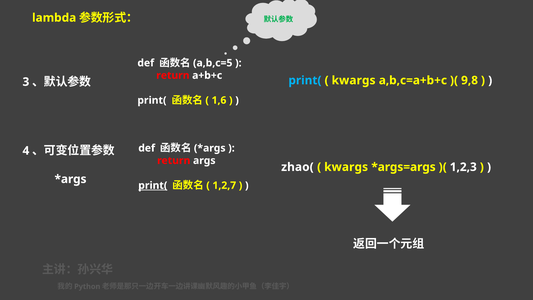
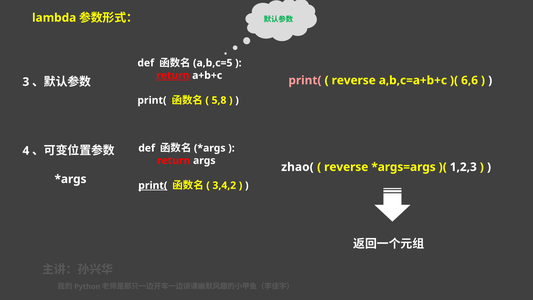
return at (173, 75) underline: none -> present
print( at (305, 80) colour: light blue -> pink
kwargs at (354, 80): kwargs -> reverse
9,8: 9,8 -> 6,6
1,6: 1,6 -> 5,8
kwargs at (346, 167): kwargs -> reverse
1,2,7: 1,2,7 -> 3,4,2
